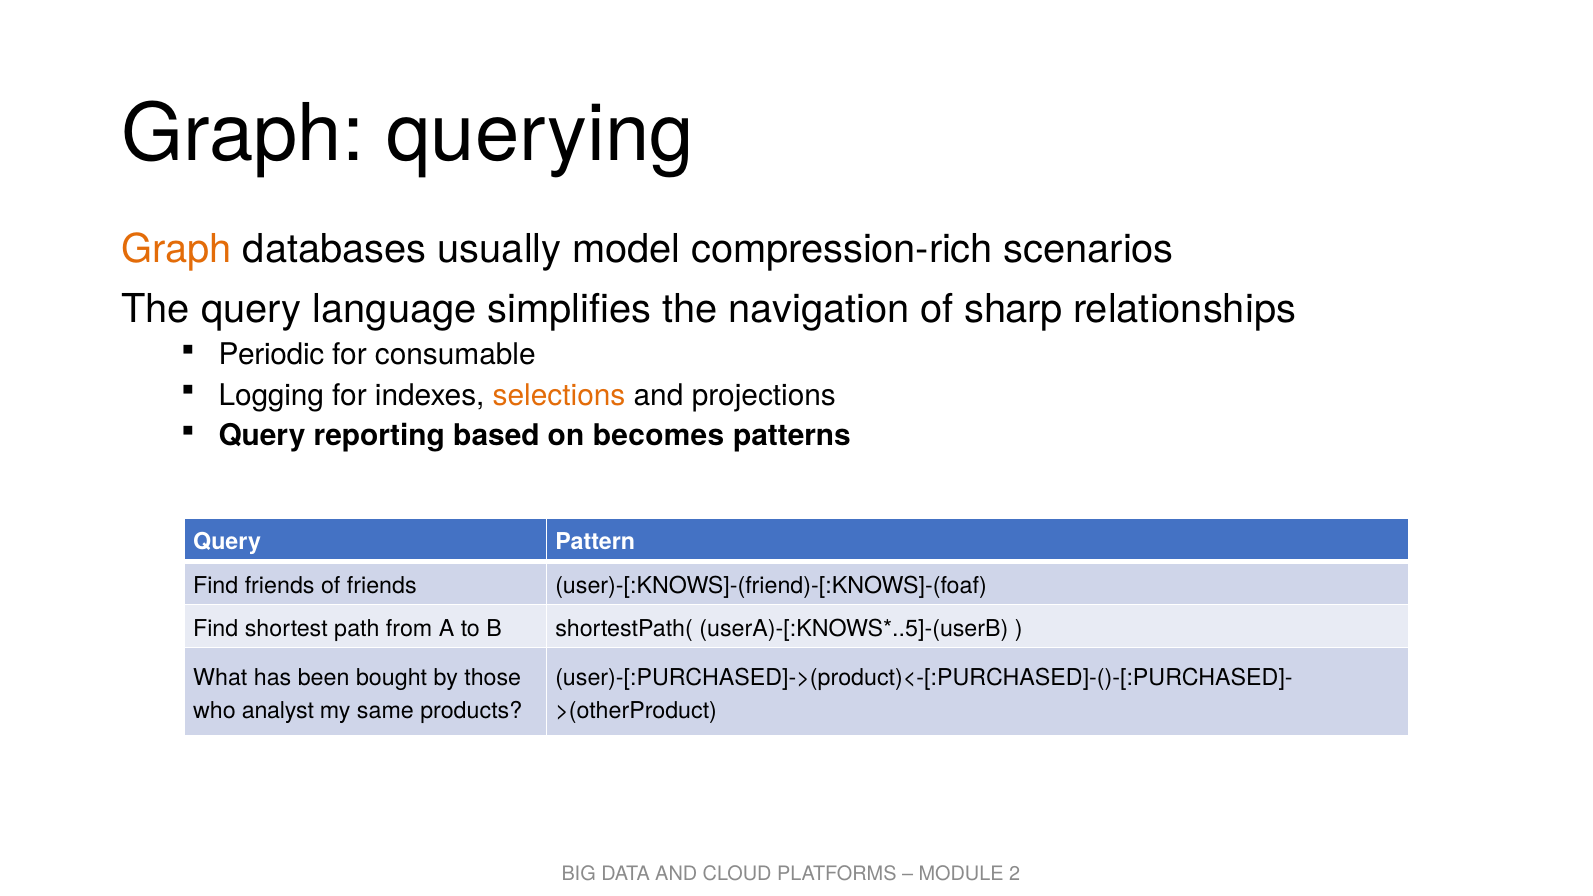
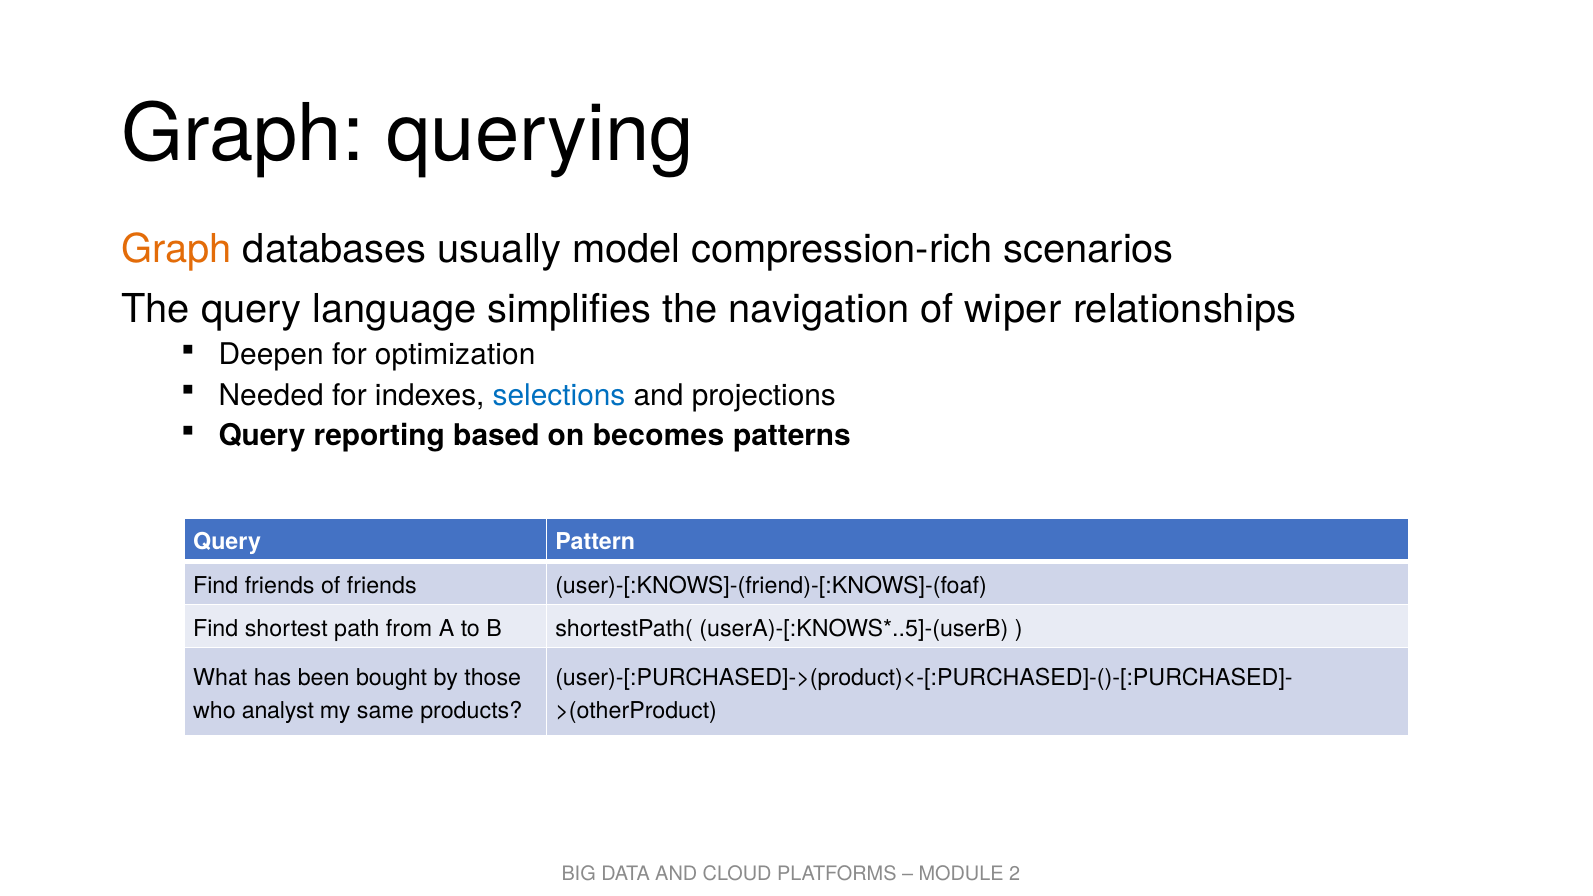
sharp: sharp -> wiper
Periodic: Periodic -> Deepen
consumable: consumable -> optimization
Logging: Logging -> Needed
selections colour: orange -> blue
